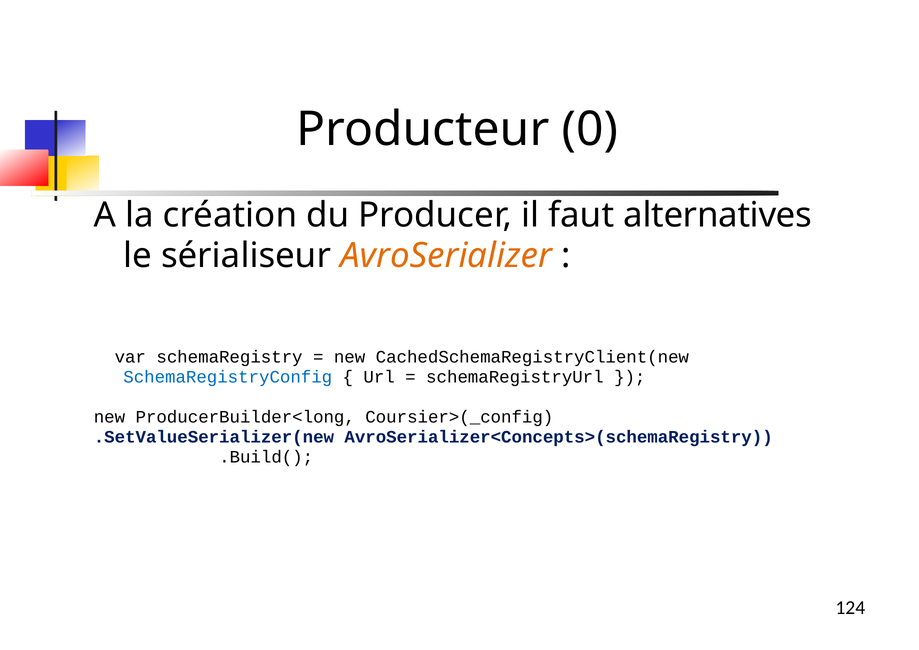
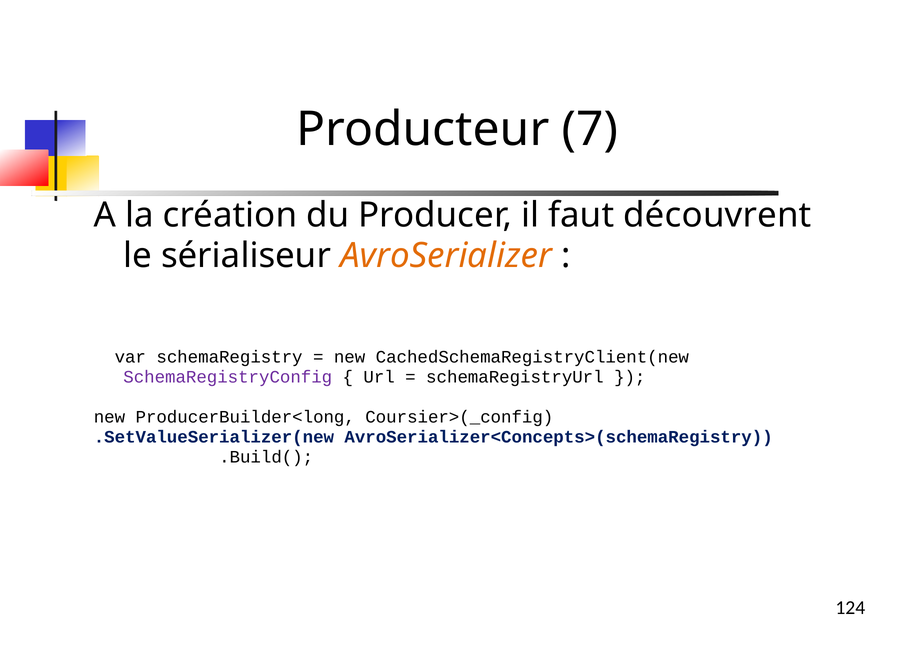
0: 0 -> 7
alternatives: alternatives -> découvrent
SchemaRegistryConfig colour: blue -> purple
